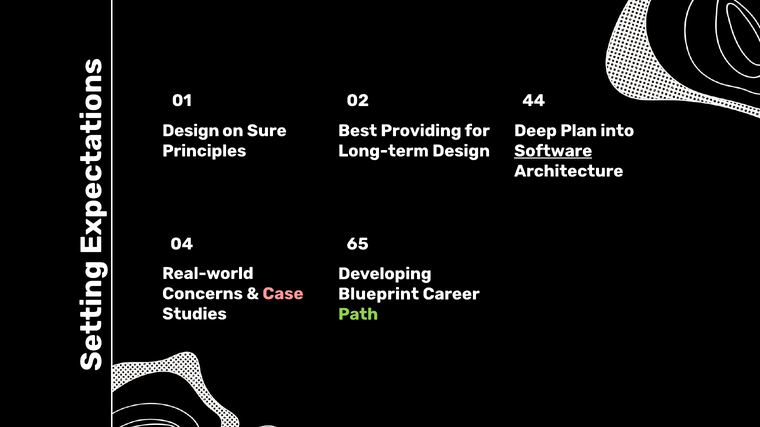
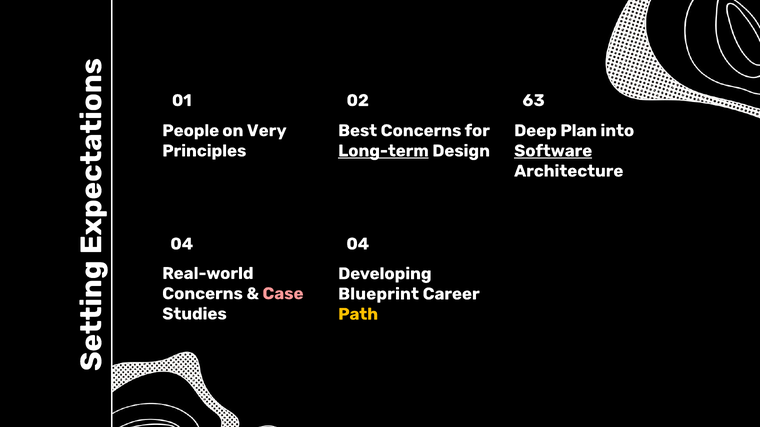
44: 44 -> 63
Design at (191, 131): Design -> People
Sure: Sure -> Very
Best Providing: Providing -> Concerns
Long-term underline: none -> present
04 65: 65 -> 04
Path colour: light green -> yellow
